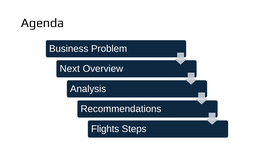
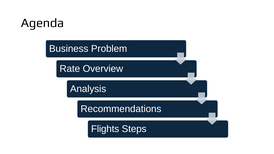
Next: Next -> Rate
